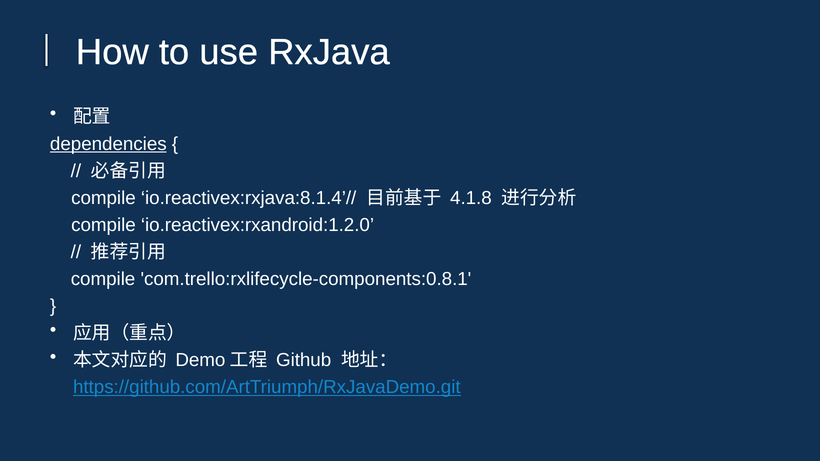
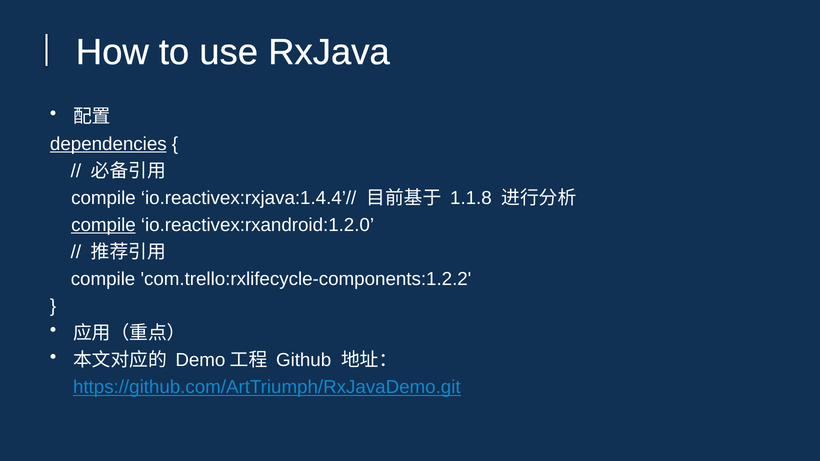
io.reactivex:rxjava:8.1.4’//: io.reactivex:rxjava:8.1.4’// -> io.reactivex:rxjava:1.4.4’//
4.1.8: 4.1.8 -> 1.1.8
compile at (103, 225) underline: none -> present
com.trello:rxlifecycle-components:0.8.1: com.trello:rxlifecycle-components:0.8.1 -> com.trello:rxlifecycle-components:1.2.2
